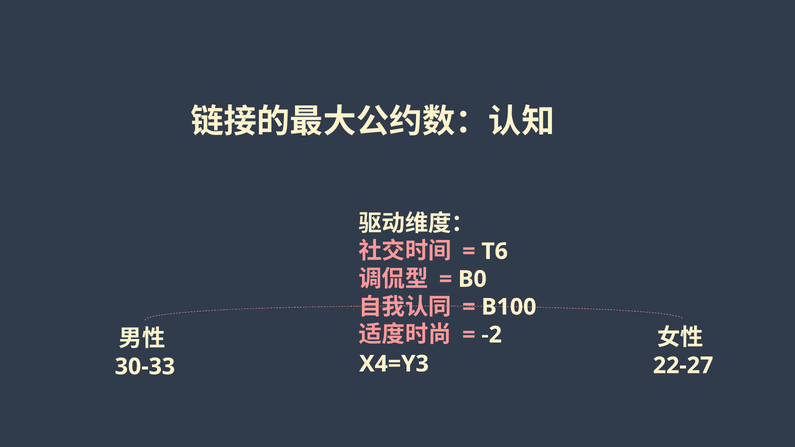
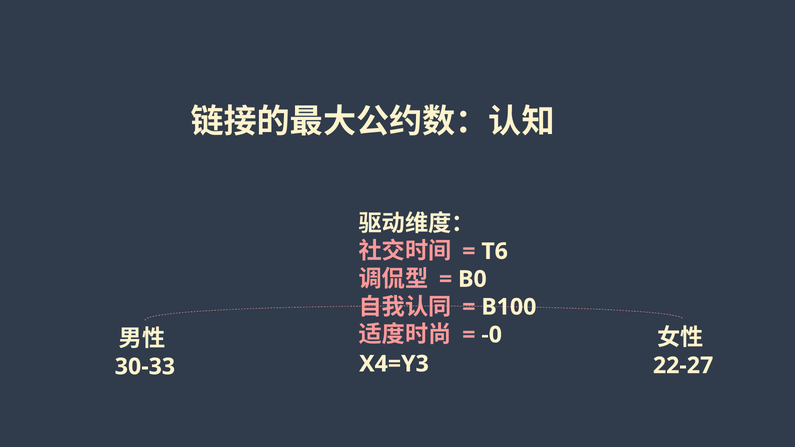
-2: -2 -> -0
